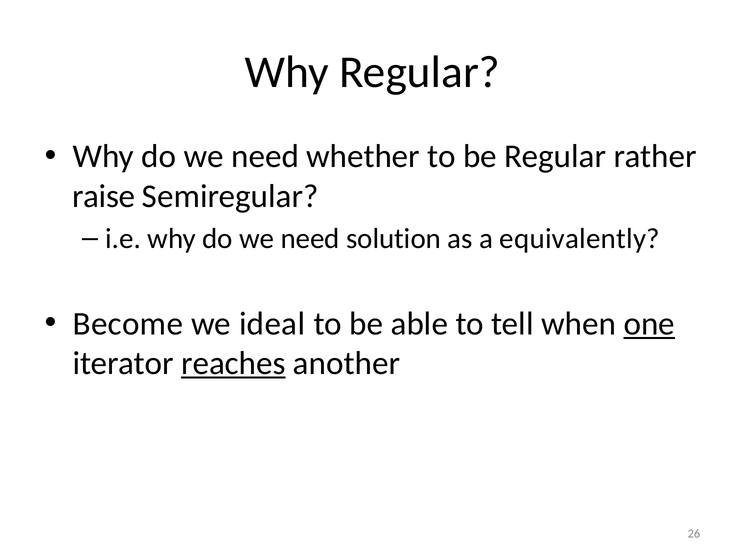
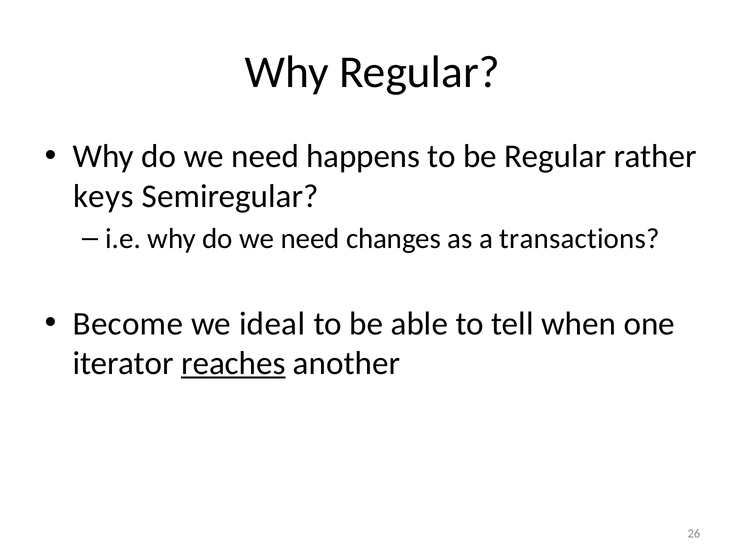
whether: whether -> happens
raise: raise -> keys
solution: solution -> changes
equivalently: equivalently -> transactions
one underline: present -> none
